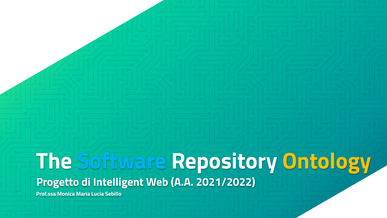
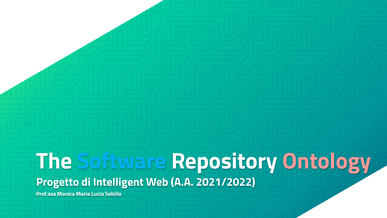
Ontology colour: yellow -> pink
